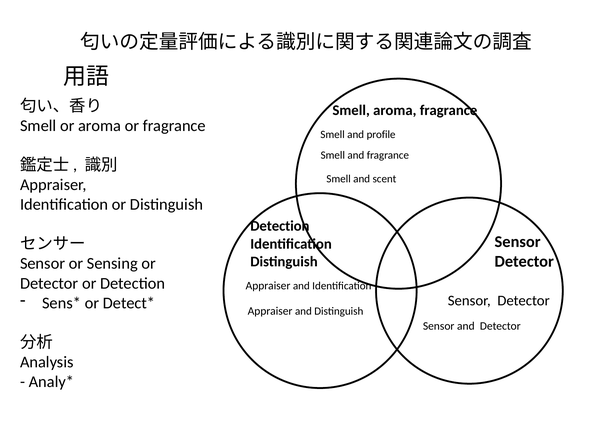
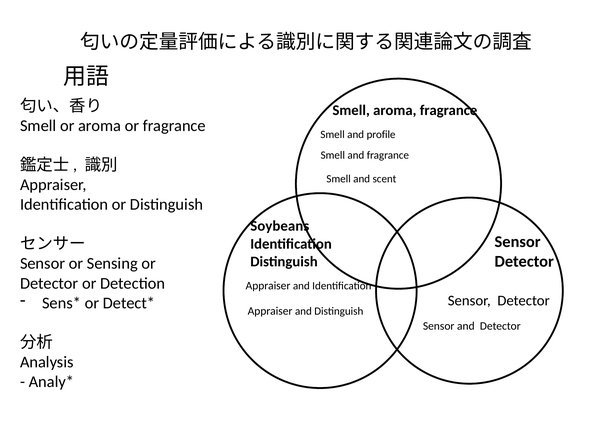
Detection at (280, 226): Detection -> Soybeans
